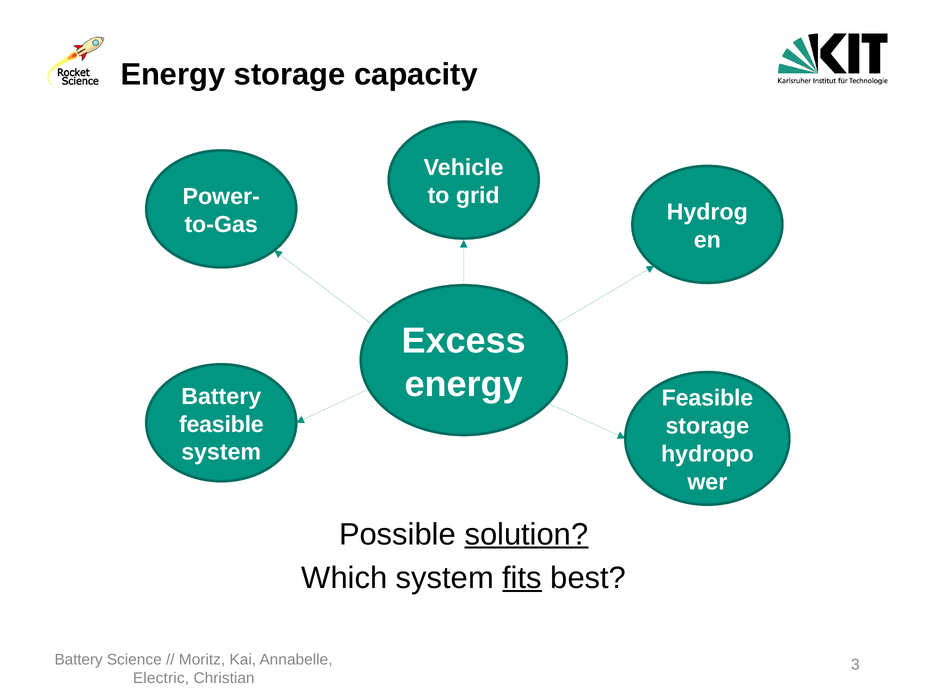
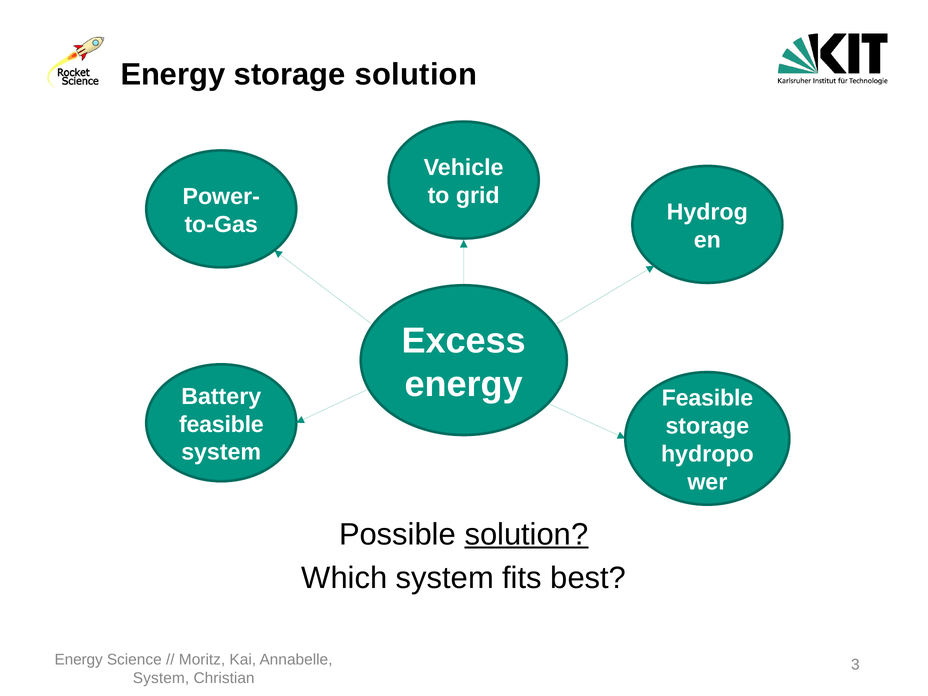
storage capacity: capacity -> solution
fits underline: present -> none
Battery at (79, 659): Battery -> Energy
Electric at (161, 678): Electric -> System
